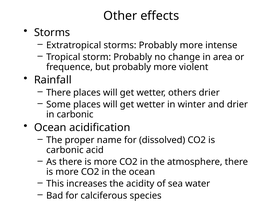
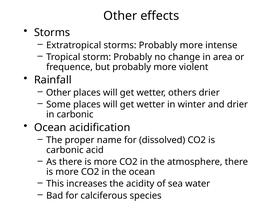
There at (59, 93): There -> Other
